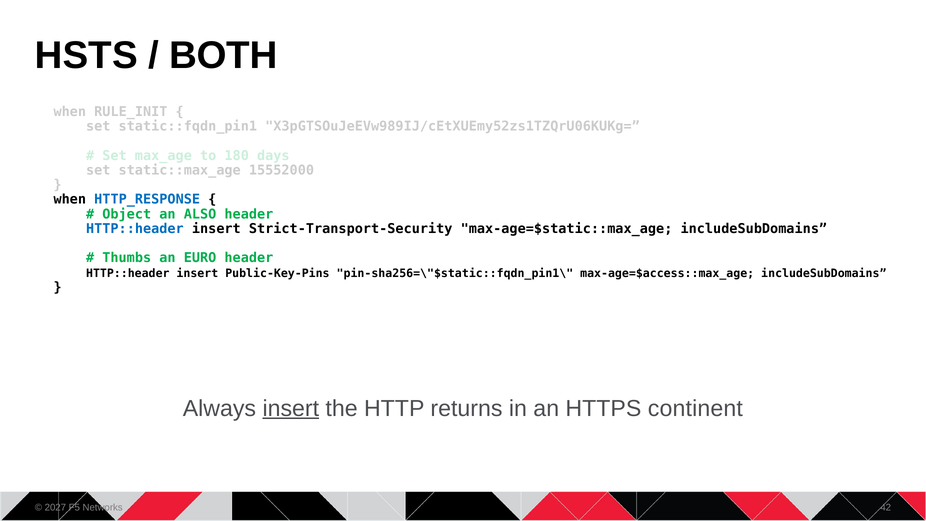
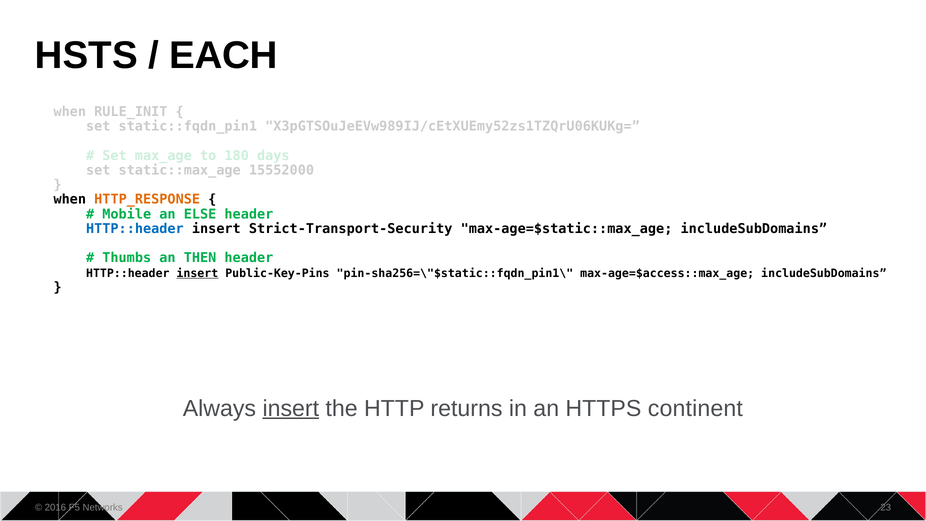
BOTH: BOTH -> EACH
HTTP_RESPONSE colour: blue -> orange
Object: Object -> Mobile
ALSO: ALSO -> ELSE
EURO: EURO -> THEN
insert at (197, 273) underline: none -> present
2027: 2027 -> 2016
42: 42 -> 23
